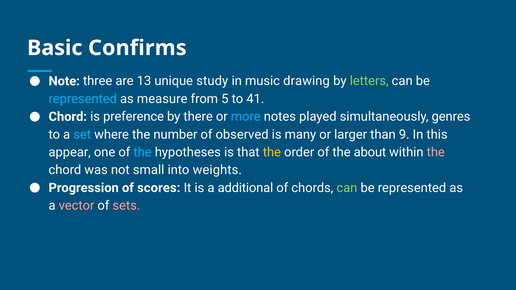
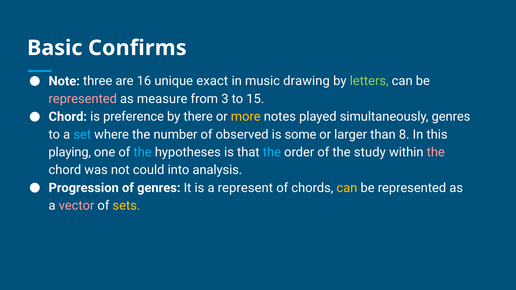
13: 13 -> 16
study: study -> exact
represented at (83, 99) colour: light blue -> pink
5: 5 -> 3
41: 41 -> 15
more colour: light blue -> yellow
many: many -> some
9: 9 -> 8
appear: appear -> playing
the at (272, 152) colour: yellow -> light blue
about: about -> study
small: small -> could
weights: weights -> analysis
of scores: scores -> genres
additional: additional -> represent
can at (347, 188) colour: light green -> yellow
sets colour: pink -> yellow
